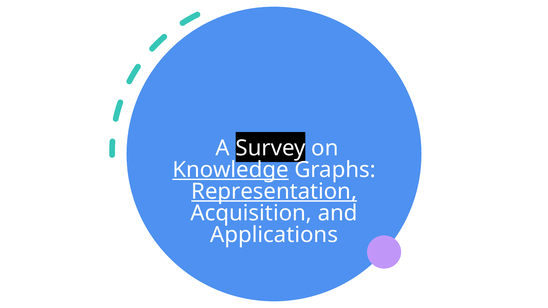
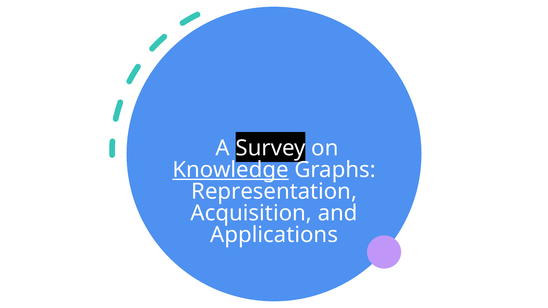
Representation underline: present -> none
